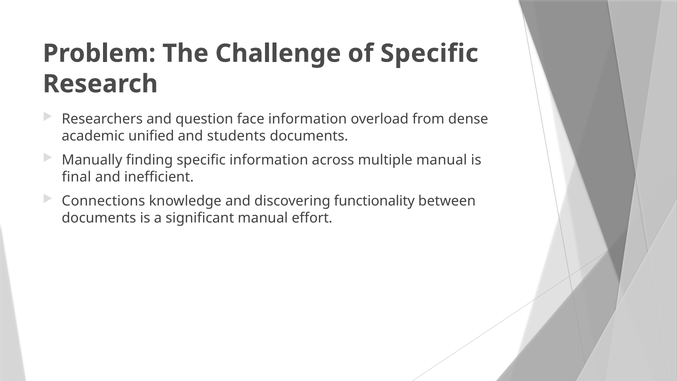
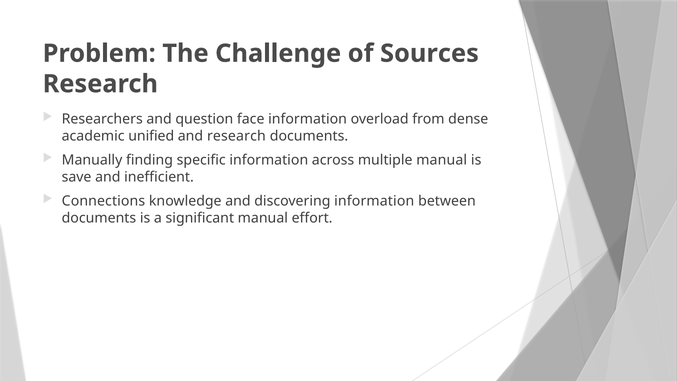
of Specific: Specific -> Sources
and students: students -> research
final: final -> save
discovering functionality: functionality -> information
